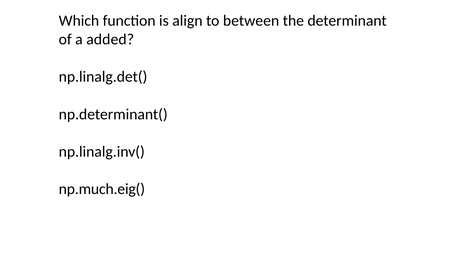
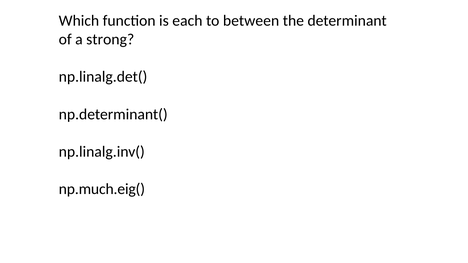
align: align -> each
added: added -> strong
